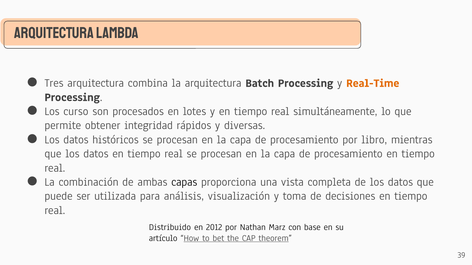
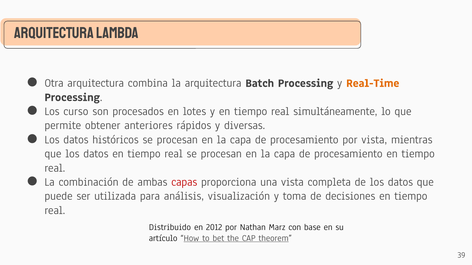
Tres: Tres -> Otra
integridad: integridad -> anteriores
por libro: libro -> vista
capas colour: black -> red
